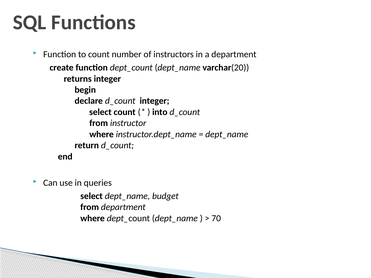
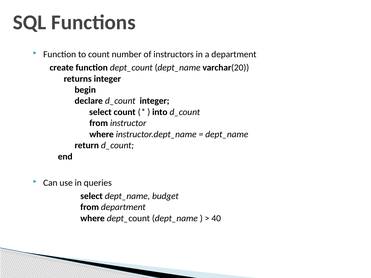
70: 70 -> 40
